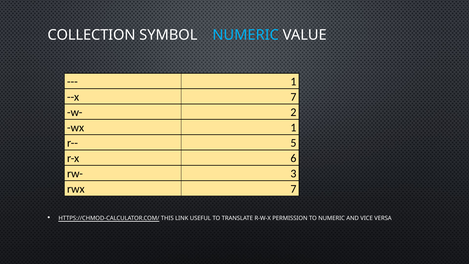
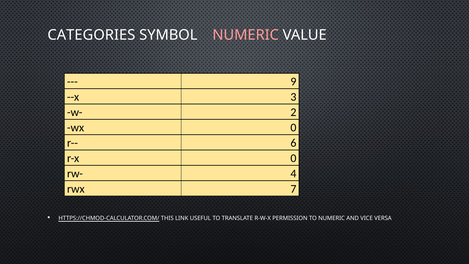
COLLECTION: COLLECTION -> CATEGORIES
NUMERIC at (246, 35) colour: light blue -> pink
1 at (293, 82): 1 -> 9
--x 7: 7 -> 3
wx 1: 1 -> 0
5: 5 -> 6
r-x 6: 6 -> 0
3: 3 -> 4
